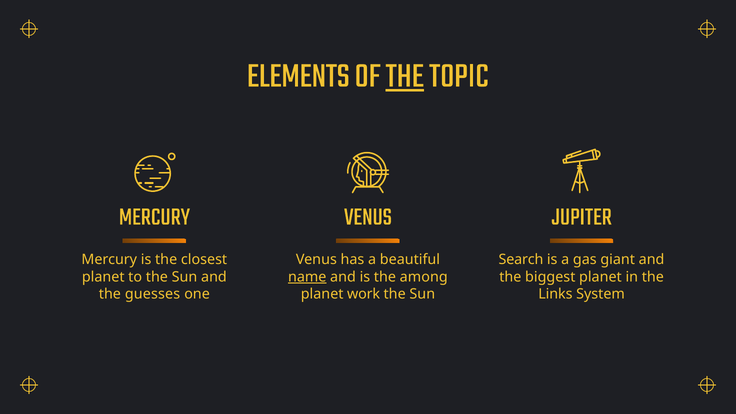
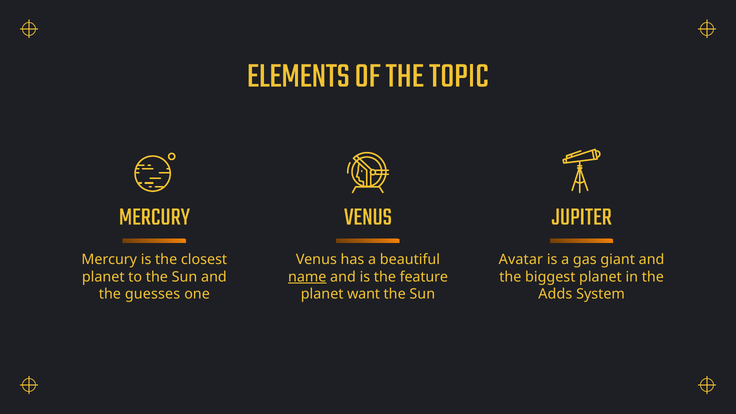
THE at (405, 75) underline: present -> none
Search: Search -> Avatar
among: among -> feature
work: work -> want
Links: Links -> Adds
